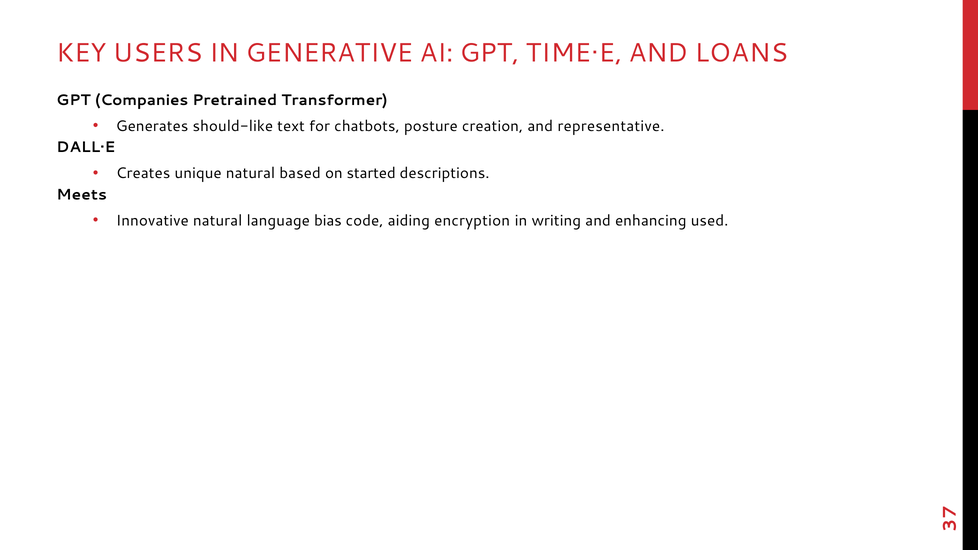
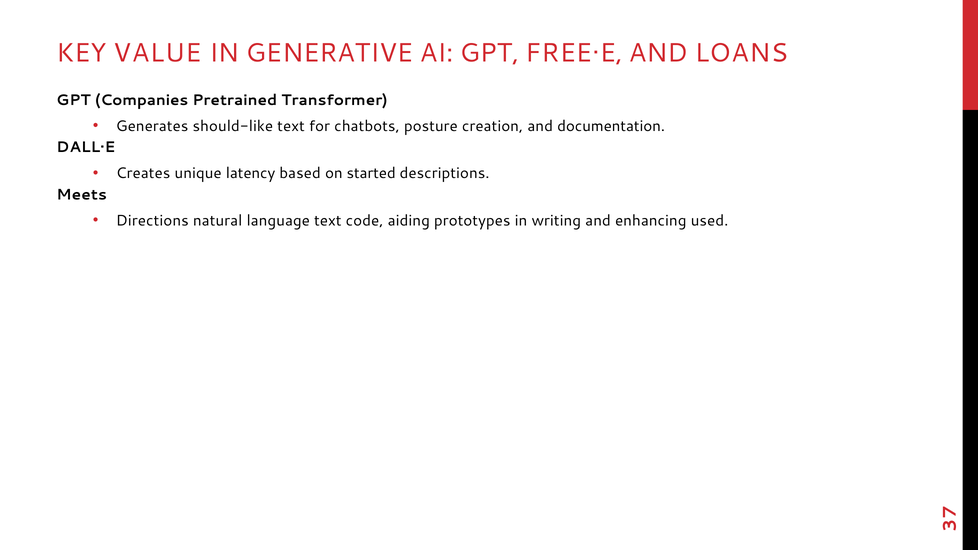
USERS: USERS -> VALUE
TIME·E: TIME·E -> FREE·E
representative: representative -> documentation
unique natural: natural -> latency
Innovative: Innovative -> Directions
language bias: bias -> text
encryption: encryption -> prototypes
